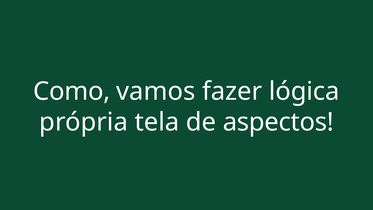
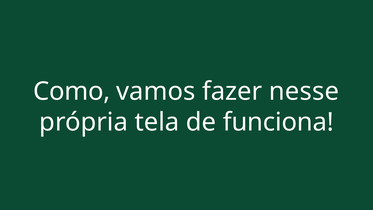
lógica: lógica -> nesse
aspectos: aspectos -> funciona
